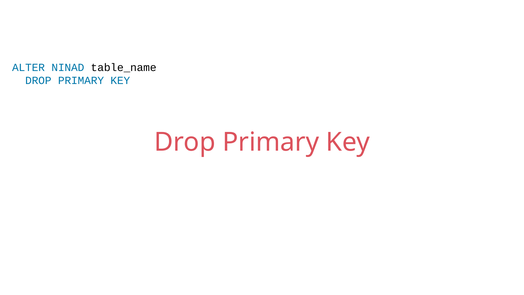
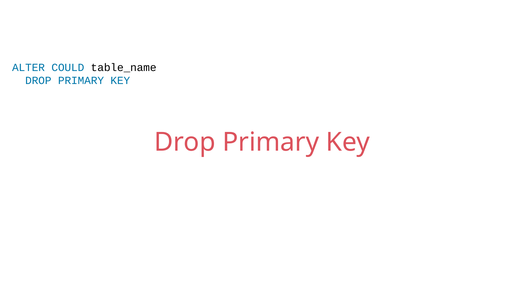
NINAD: NINAD -> COULD
